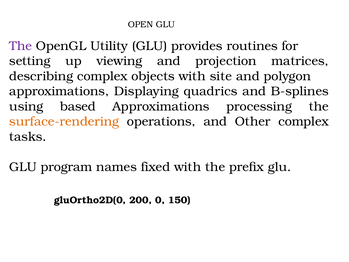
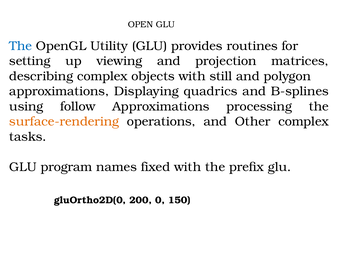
The at (21, 46) colour: purple -> blue
site: site -> still
based: based -> follow
